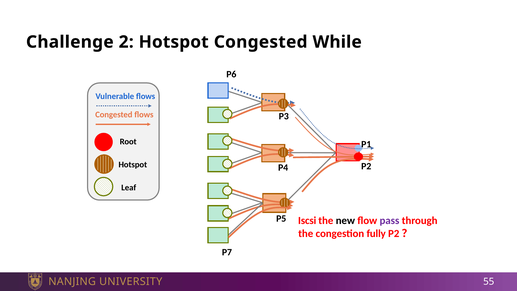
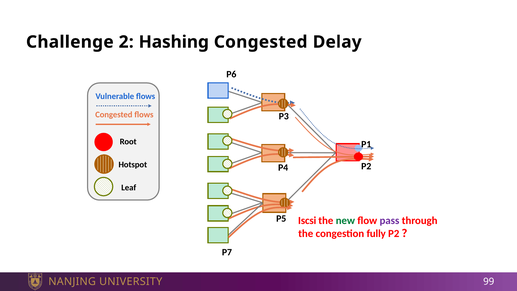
2 Hotspot: Hotspot -> Hashing
While: While -> Delay
new colour: black -> green
55: 55 -> 99
